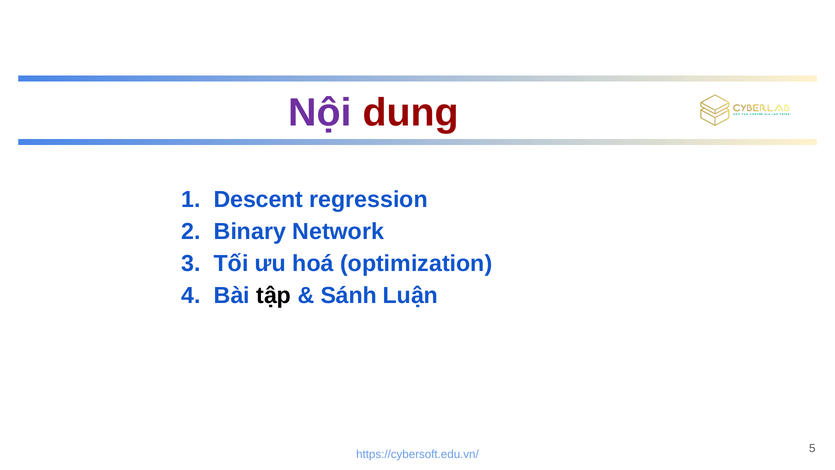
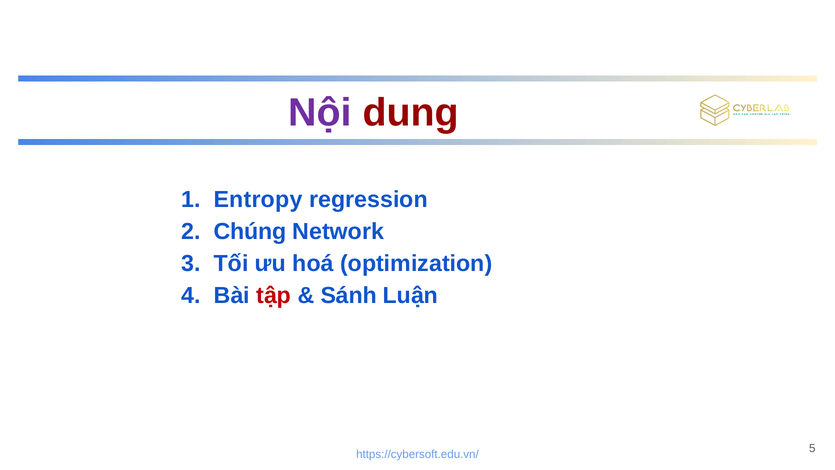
Descent: Descent -> Entropy
Binary: Binary -> Chúng
tập colour: black -> red
